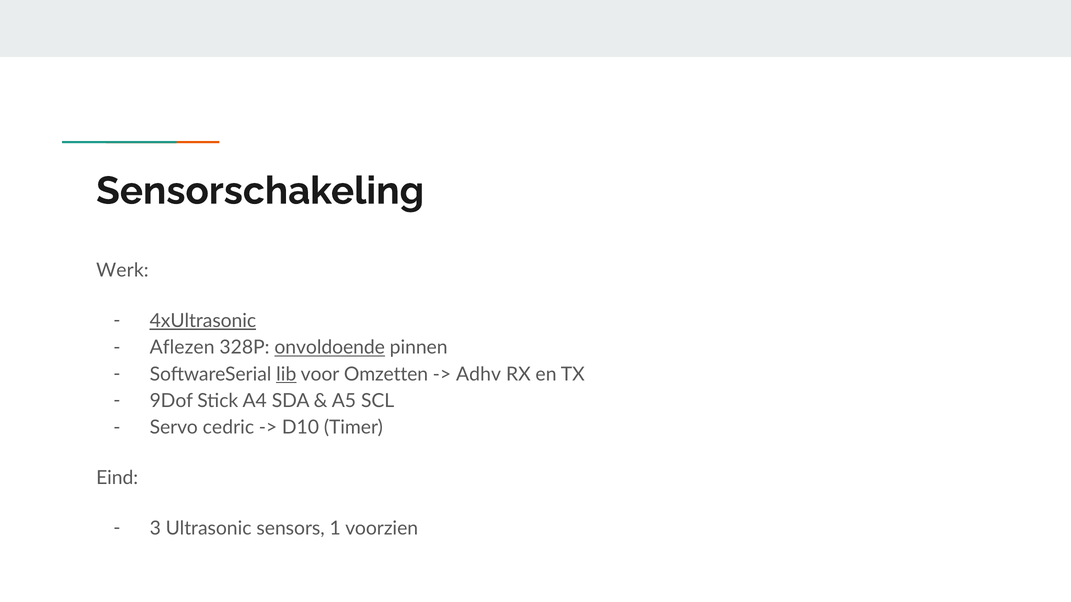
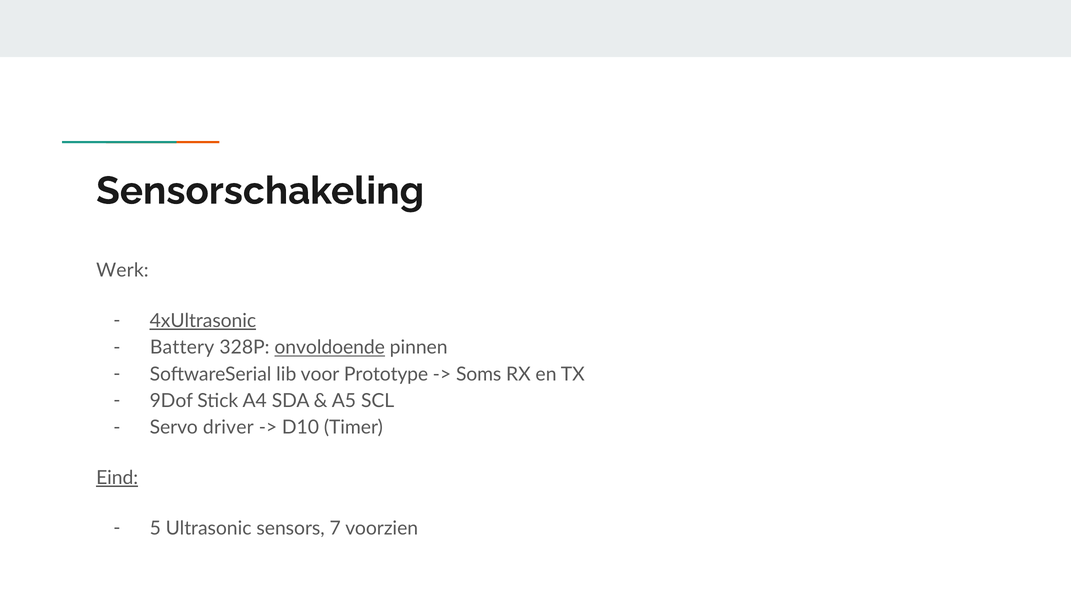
Aflezen: Aflezen -> Battery
lib underline: present -> none
Omzetten: Omzetten -> Prototype
Adhv: Adhv -> Soms
cedric: cedric -> driver
Eind underline: none -> present
3: 3 -> 5
1: 1 -> 7
